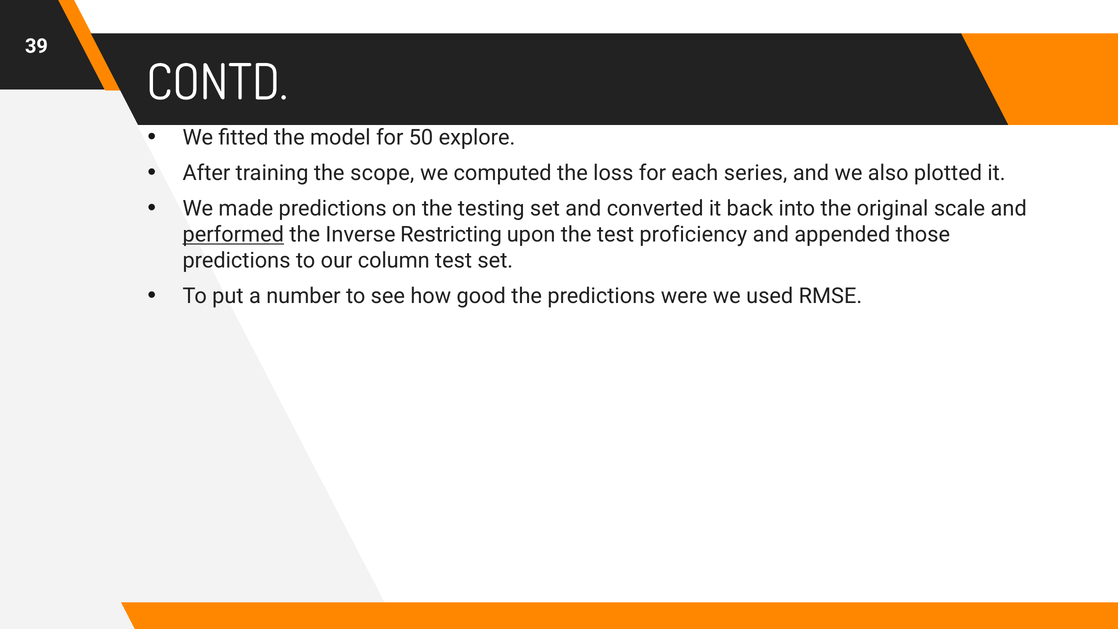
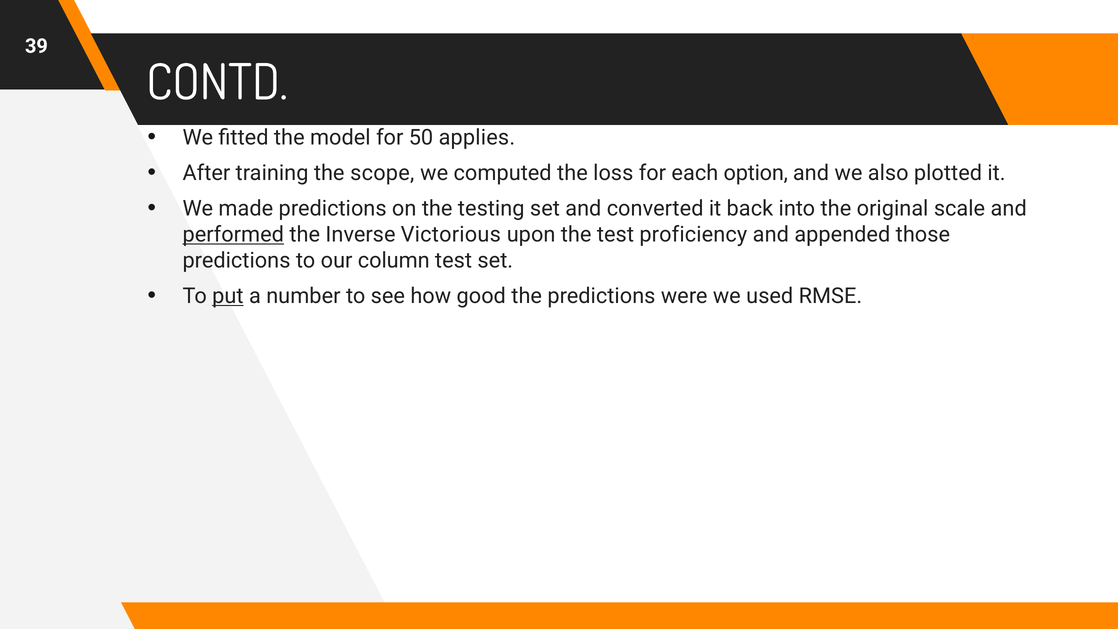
explore: explore -> applies
series: series -> option
Restricting: Restricting -> Victorious
put underline: none -> present
